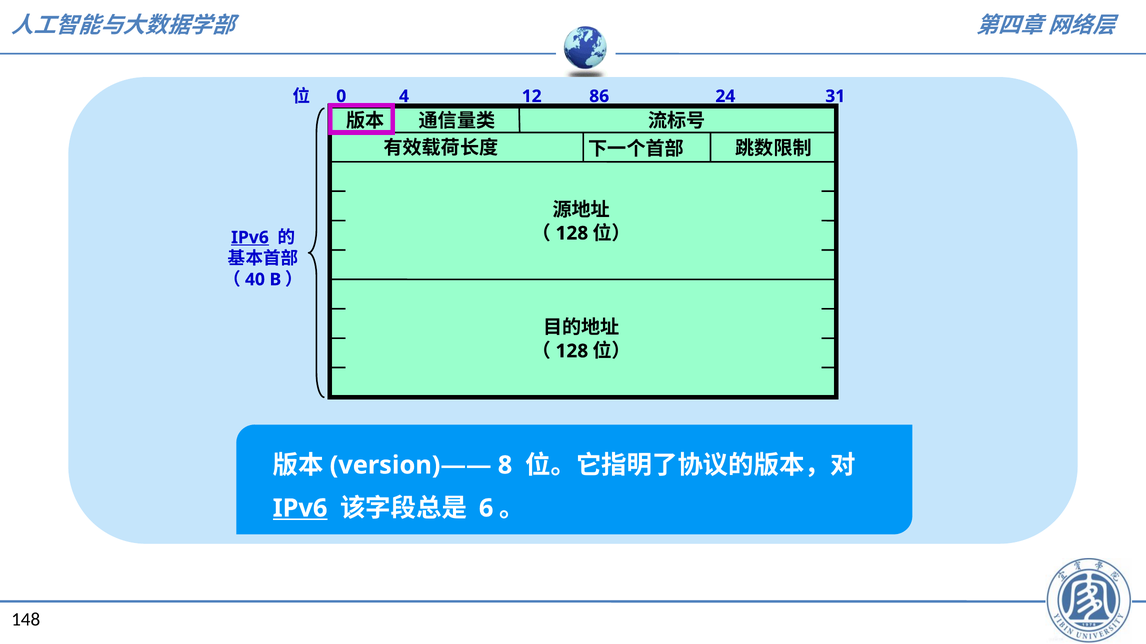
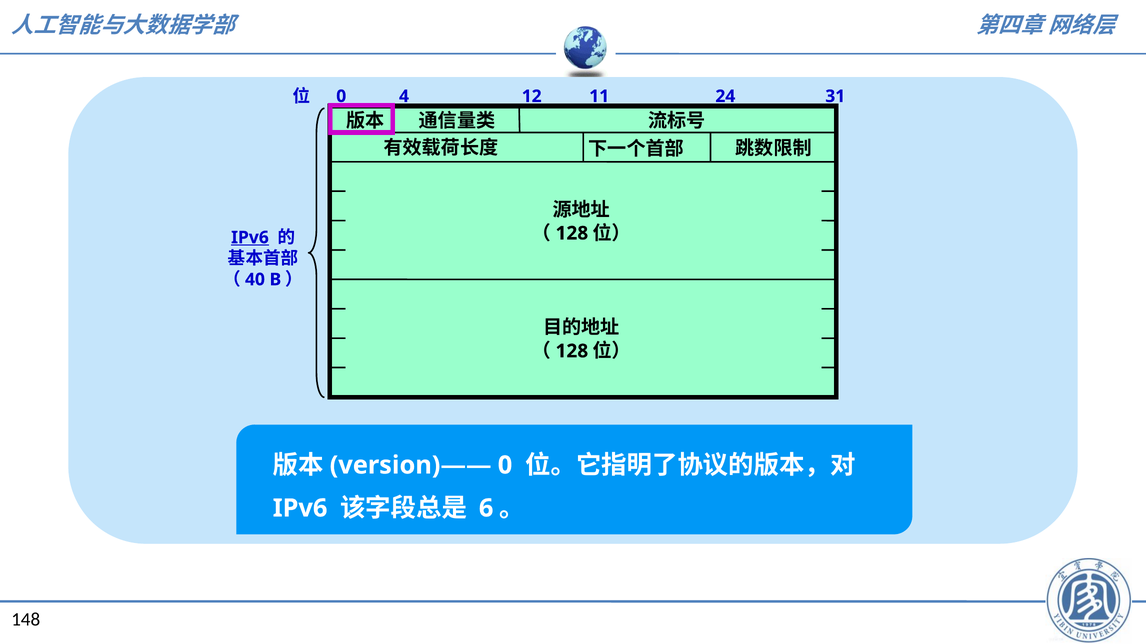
86: 86 -> 11
8 at (505, 466): 8 -> 0
IPv6 at (300, 509) underline: present -> none
